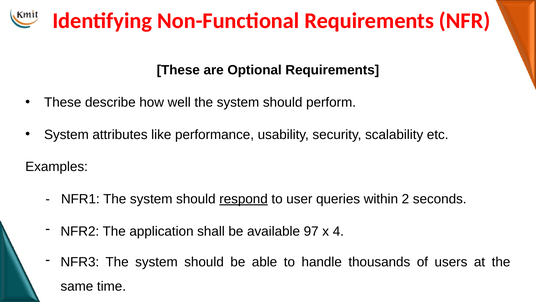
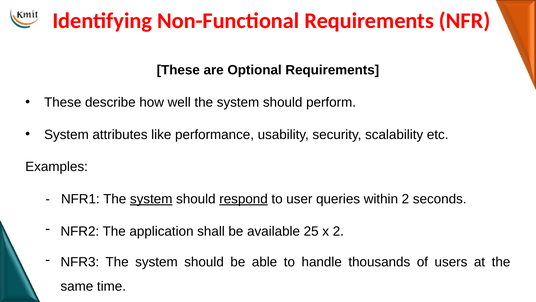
system at (151, 199) underline: none -> present
97: 97 -> 25
x 4: 4 -> 2
